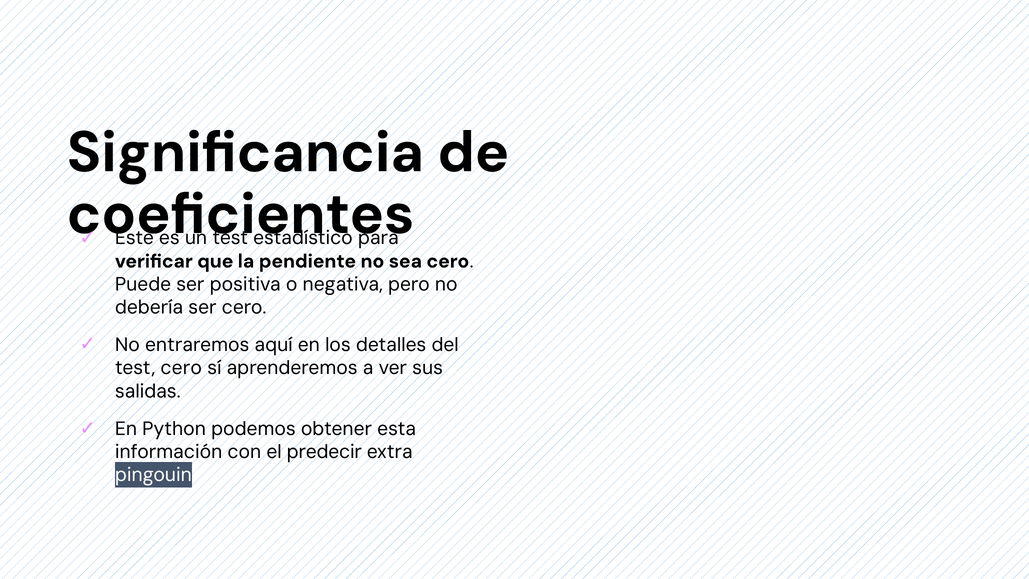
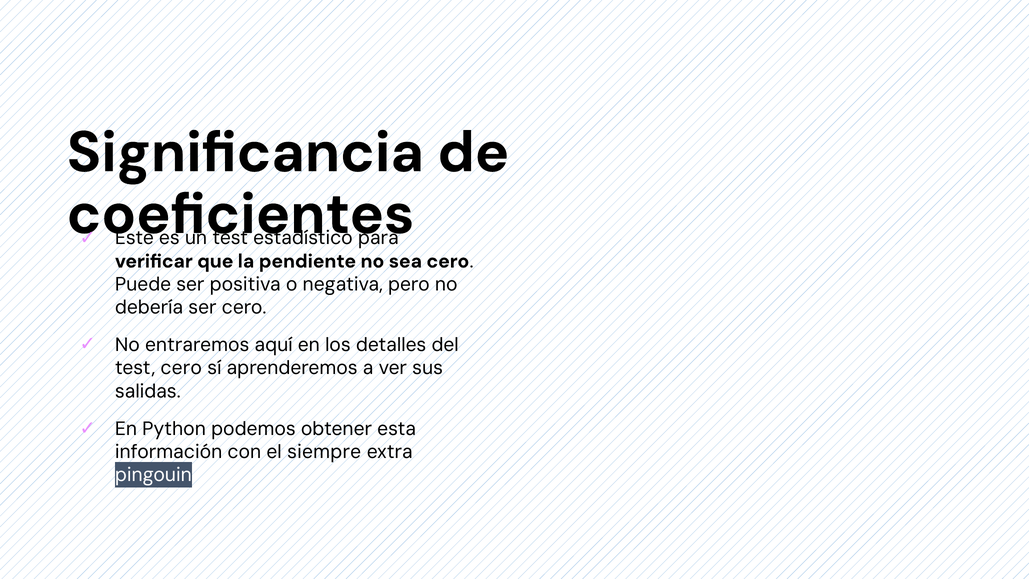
predecir: predecir -> siempre
